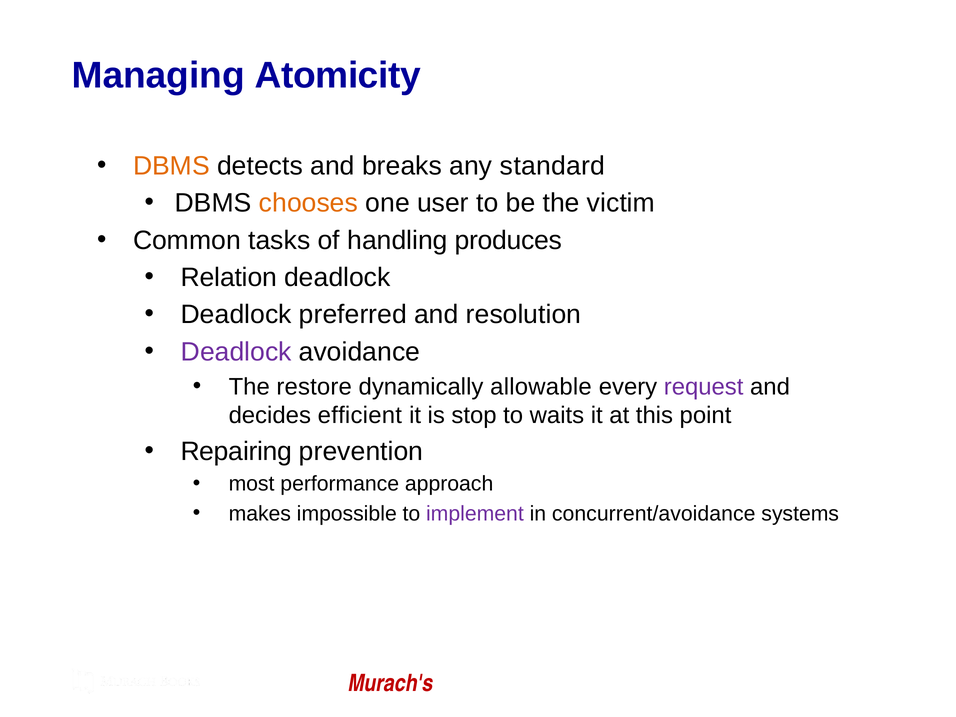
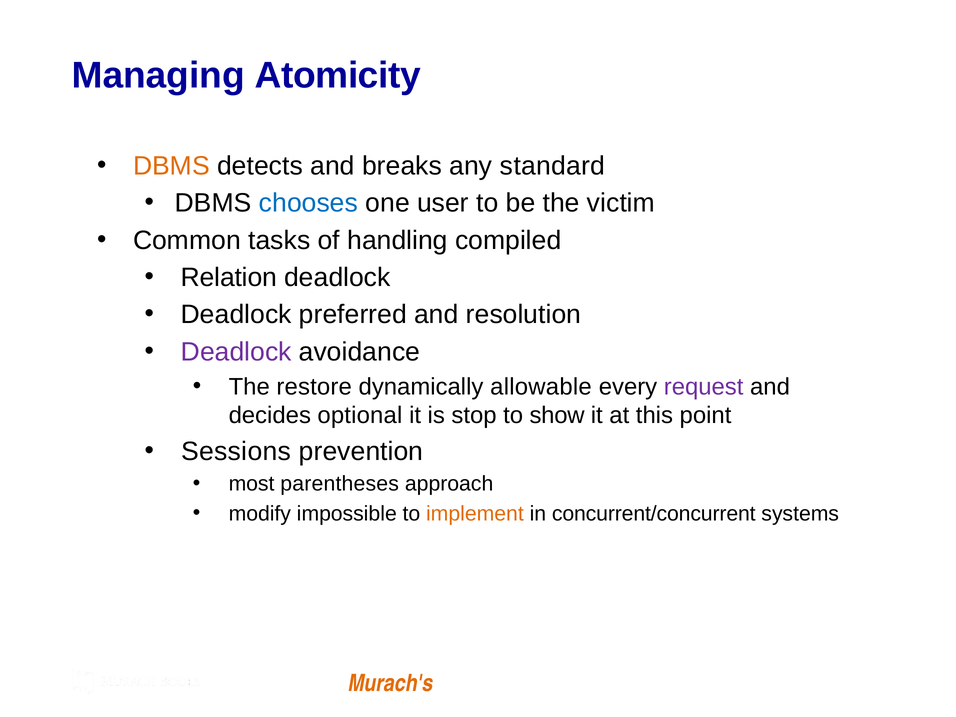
chooses colour: orange -> blue
produces: produces -> compiled
efficient: efficient -> optional
waits: waits -> show
Repairing: Repairing -> Sessions
performance: performance -> parentheses
makes: makes -> modify
implement colour: purple -> orange
concurrent/avoidance: concurrent/avoidance -> concurrent/concurrent
Murach's colour: red -> orange
